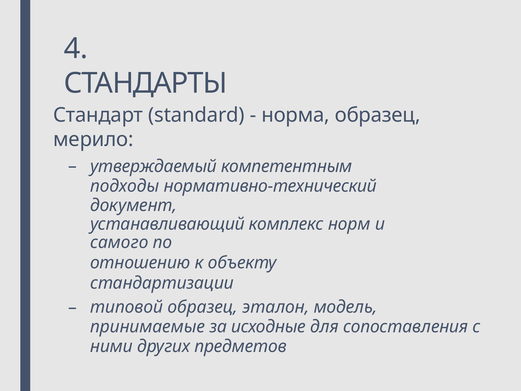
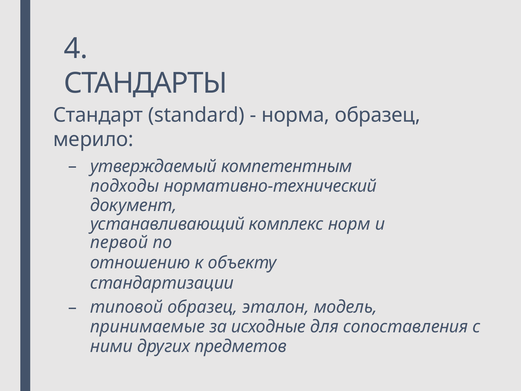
самого: самого -> первой
